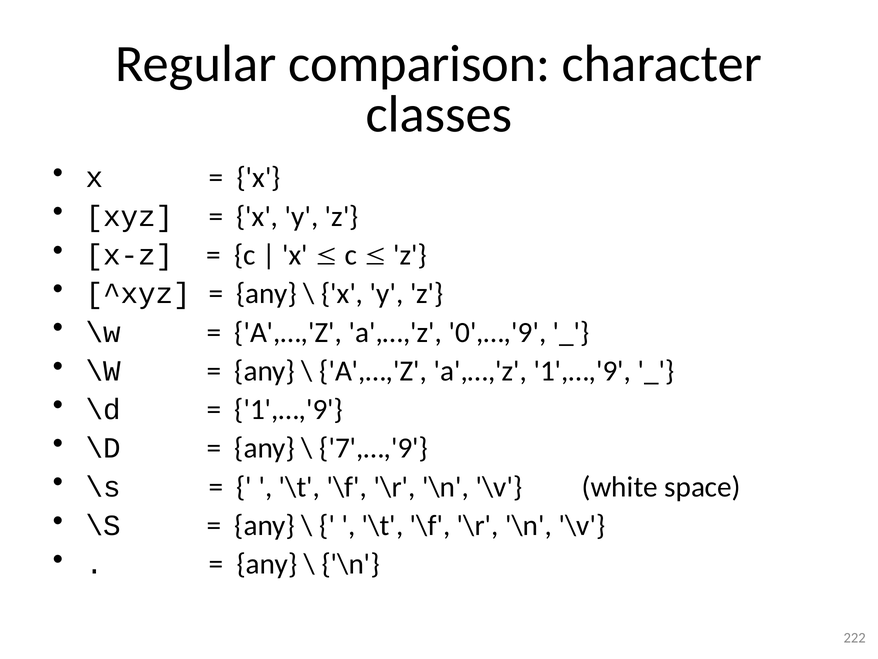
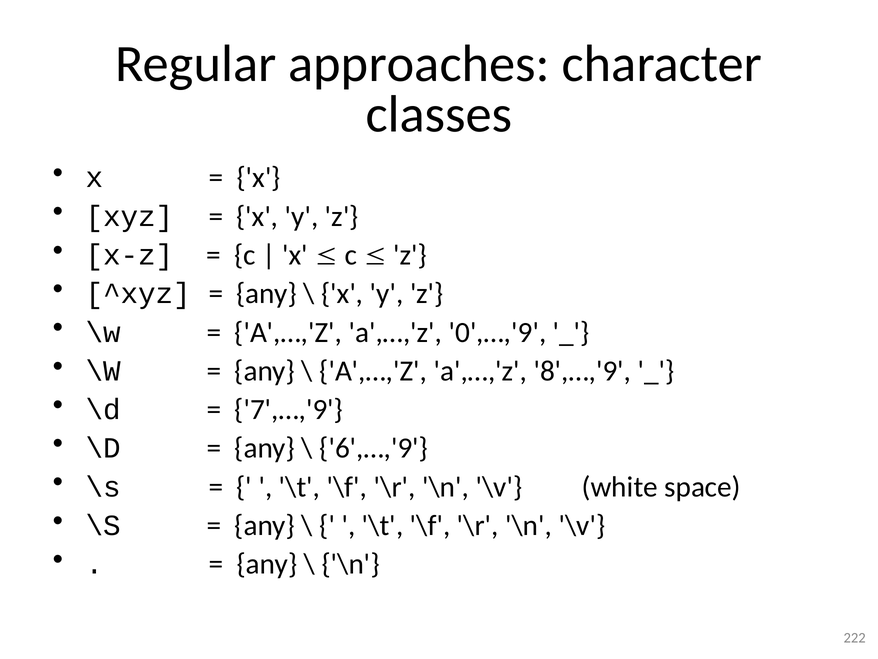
comparison: comparison -> approaches
a',…,'z 1',…,'9: 1',…,'9 -> 8',…,'9
1',…,'9 at (289, 409): 1',…,'9 -> 7',…,'9
7',…,'9: 7',…,'9 -> 6',…,'9
